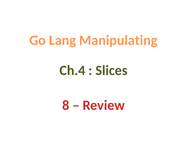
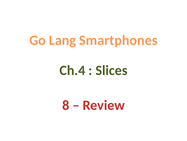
Manipulating: Manipulating -> Smartphones
